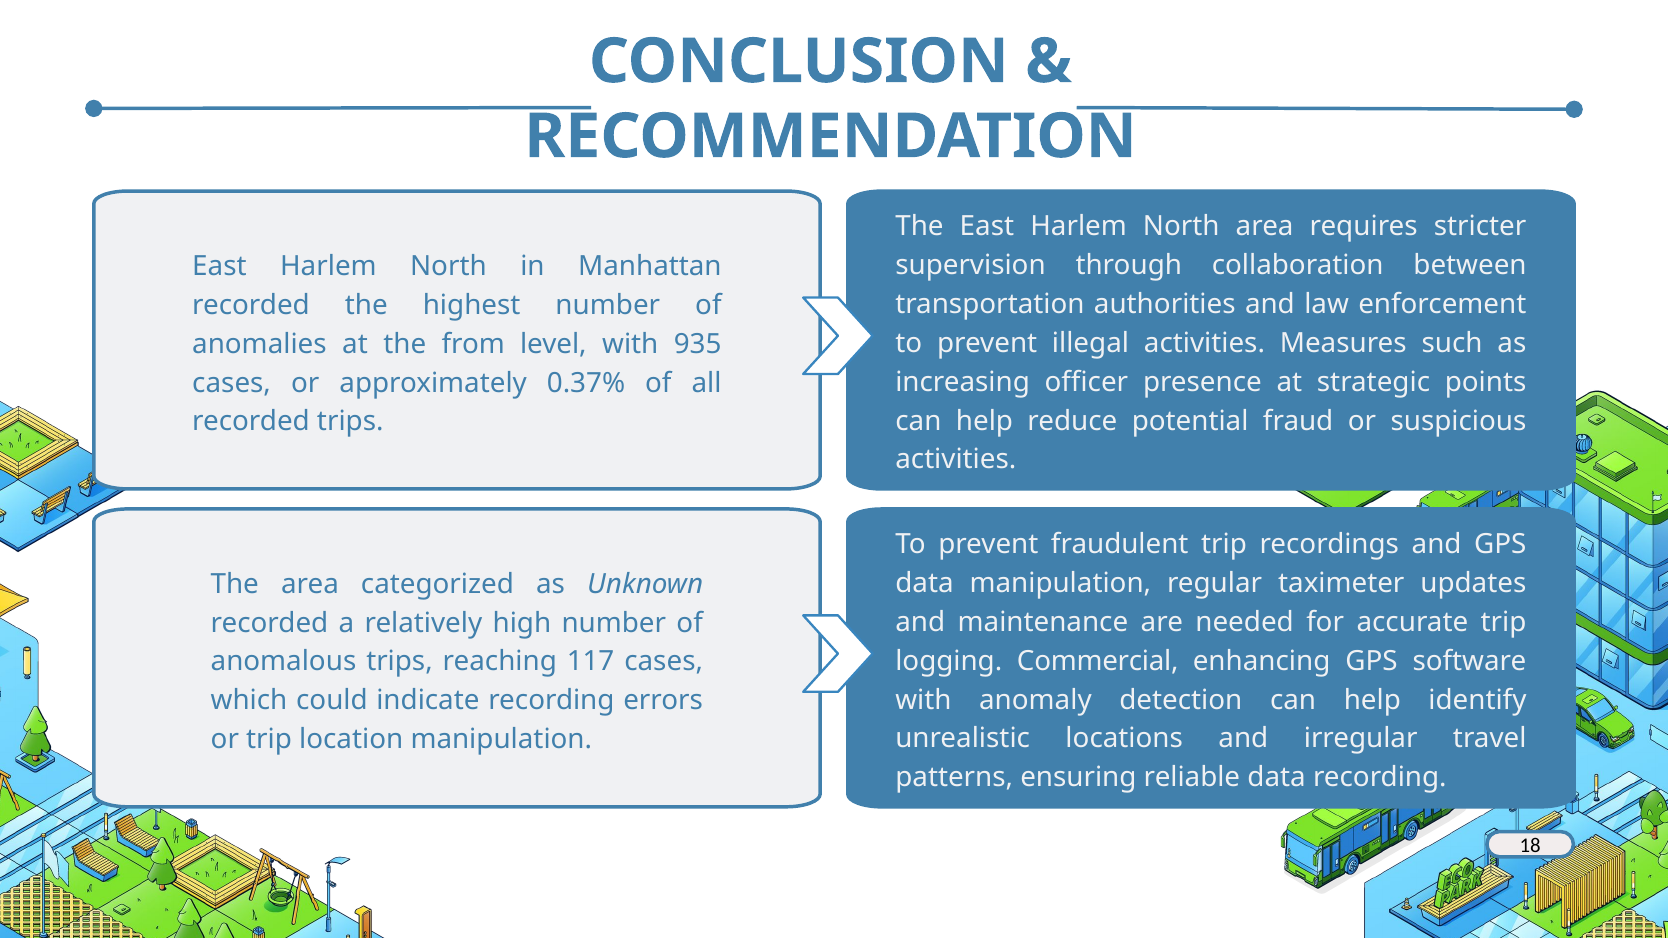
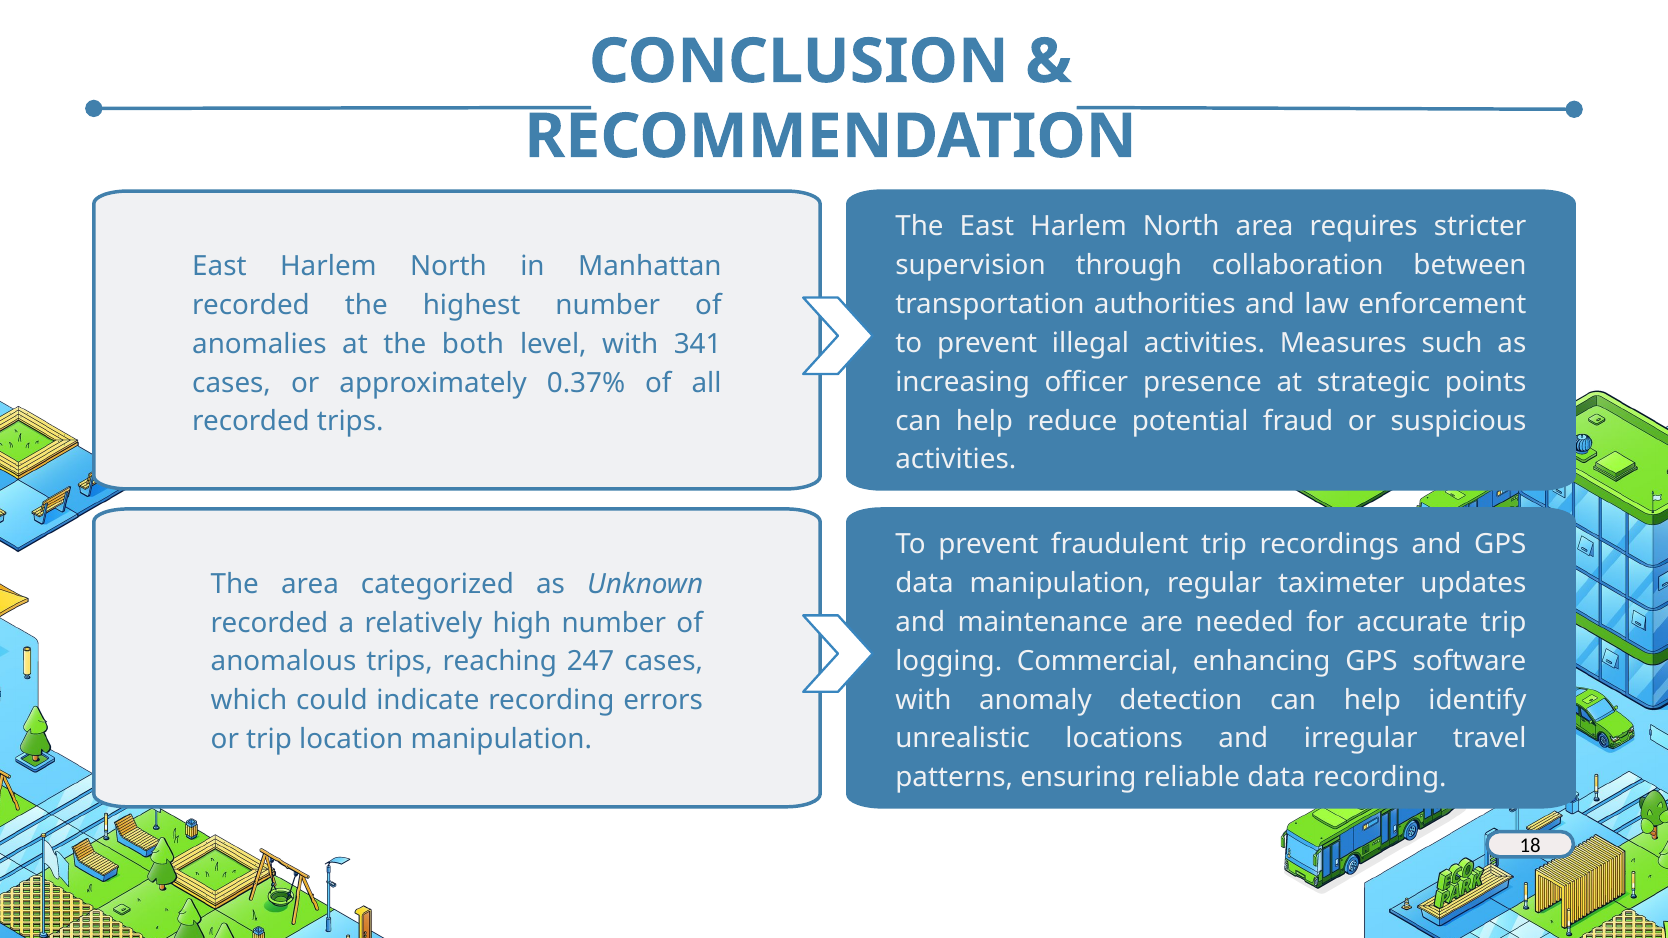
from: from -> both
935: 935 -> 341
117: 117 -> 247
